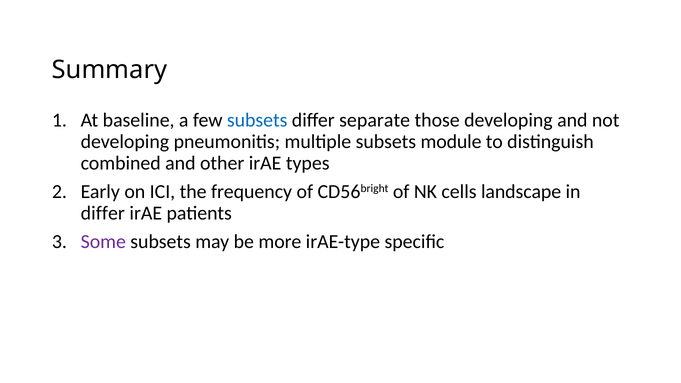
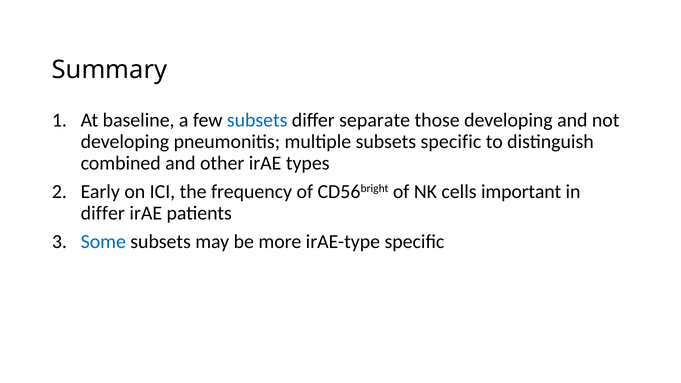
subsets module: module -> specific
landscape: landscape -> important
Some colour: purple -> blue
